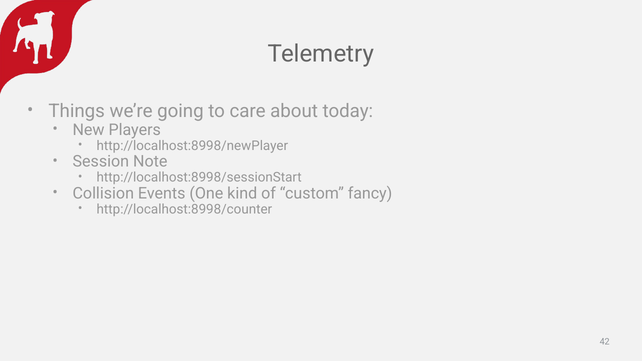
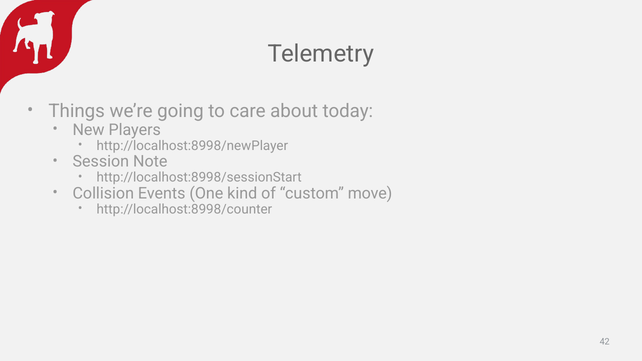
fancy: fancy -> move
